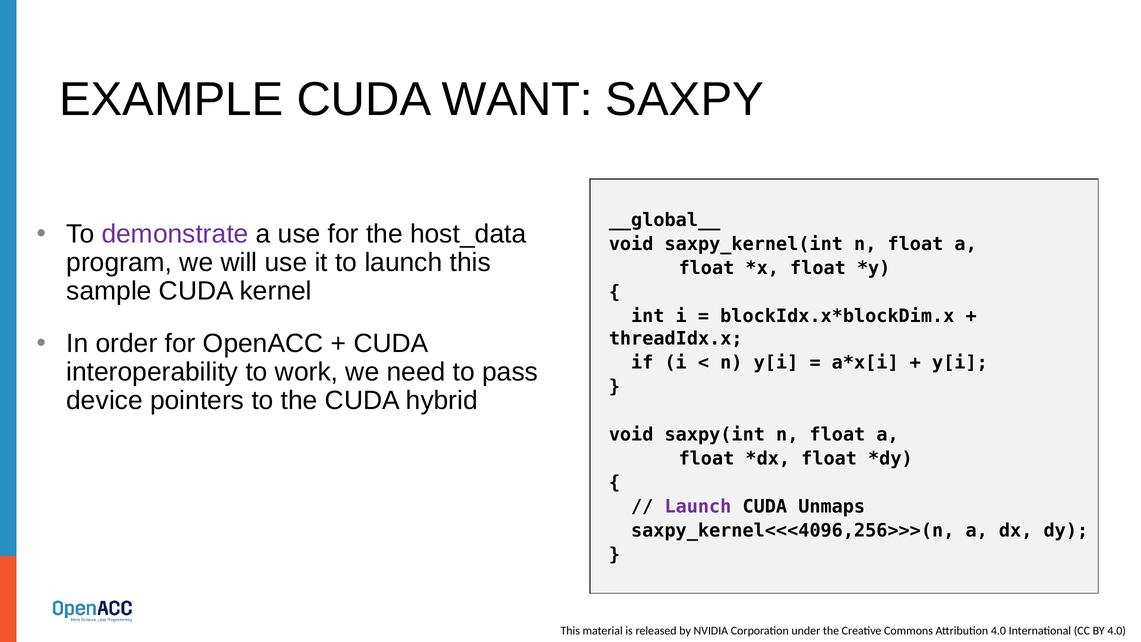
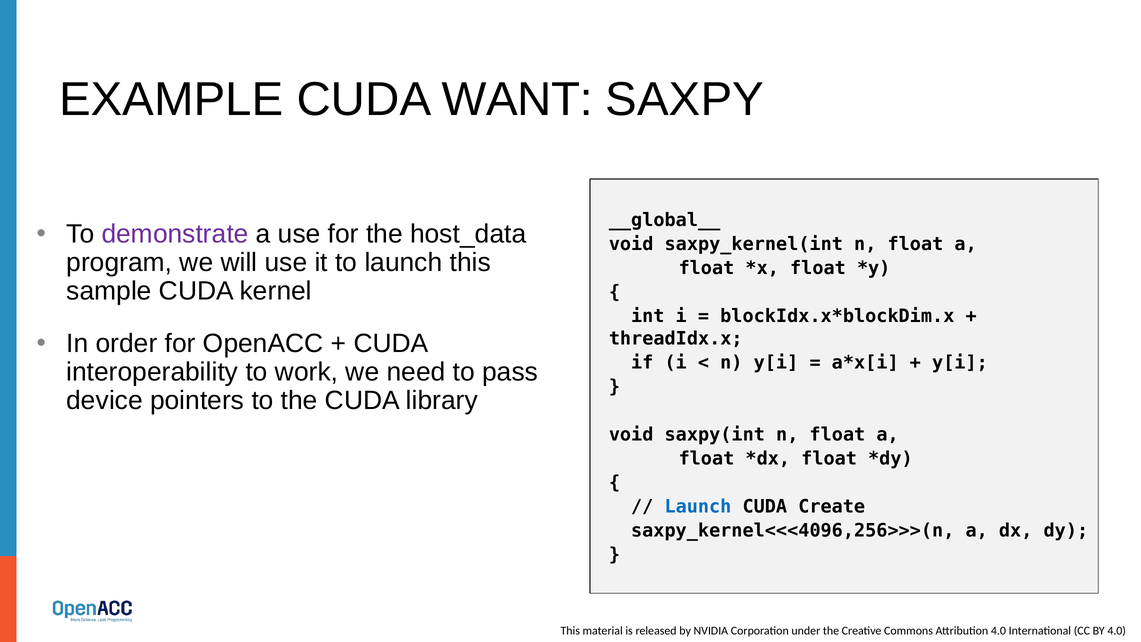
hybrid: hybrid -> library
Launch at (698, 507) colour: purple -> blue
Unmaps: Unmaps -> Create
